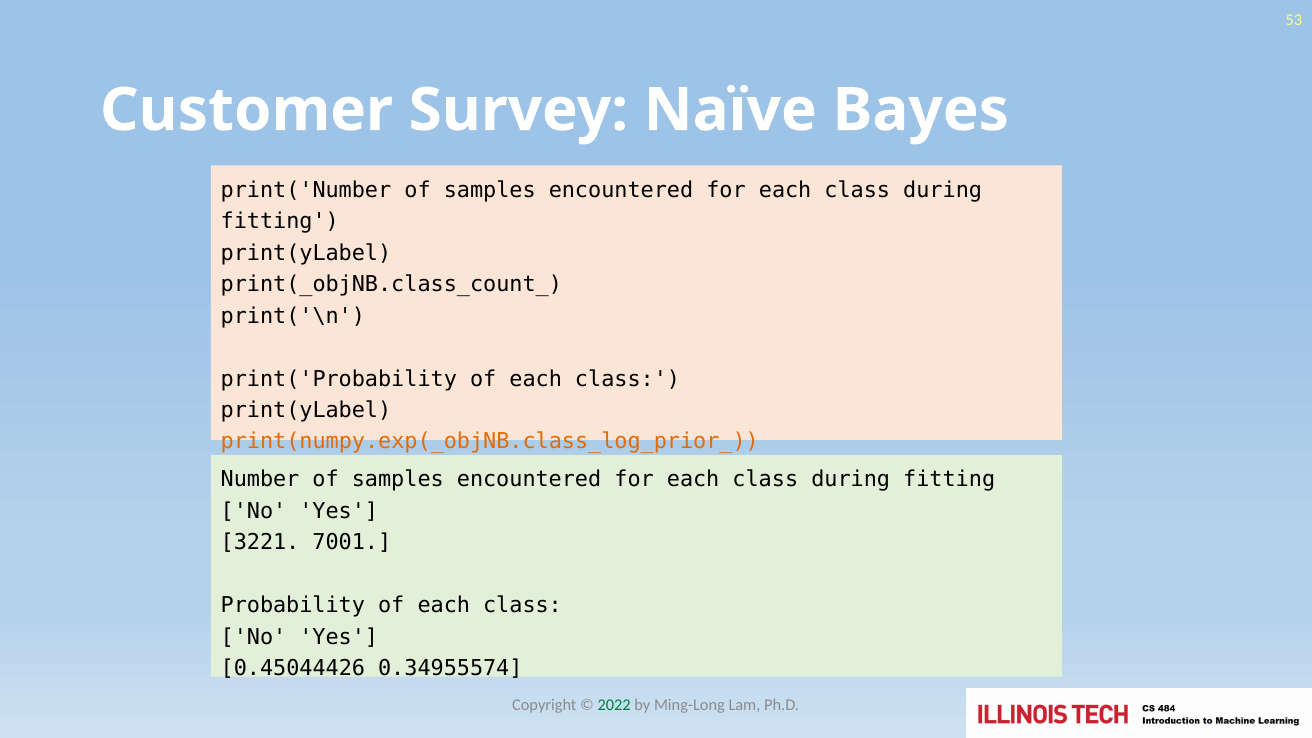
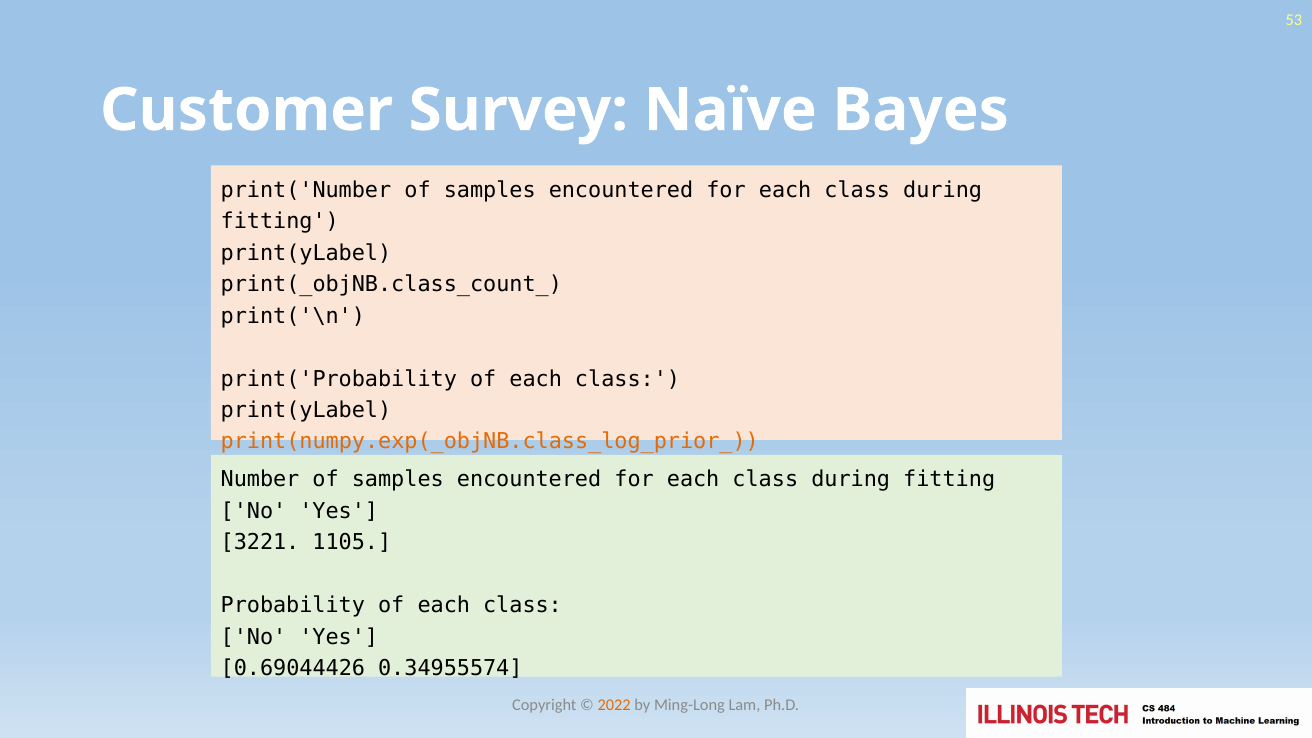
7001: 7001 -> 1105
0.45044426: 0.45044426 -> 0.69044426
2022 colour: green -> orange
